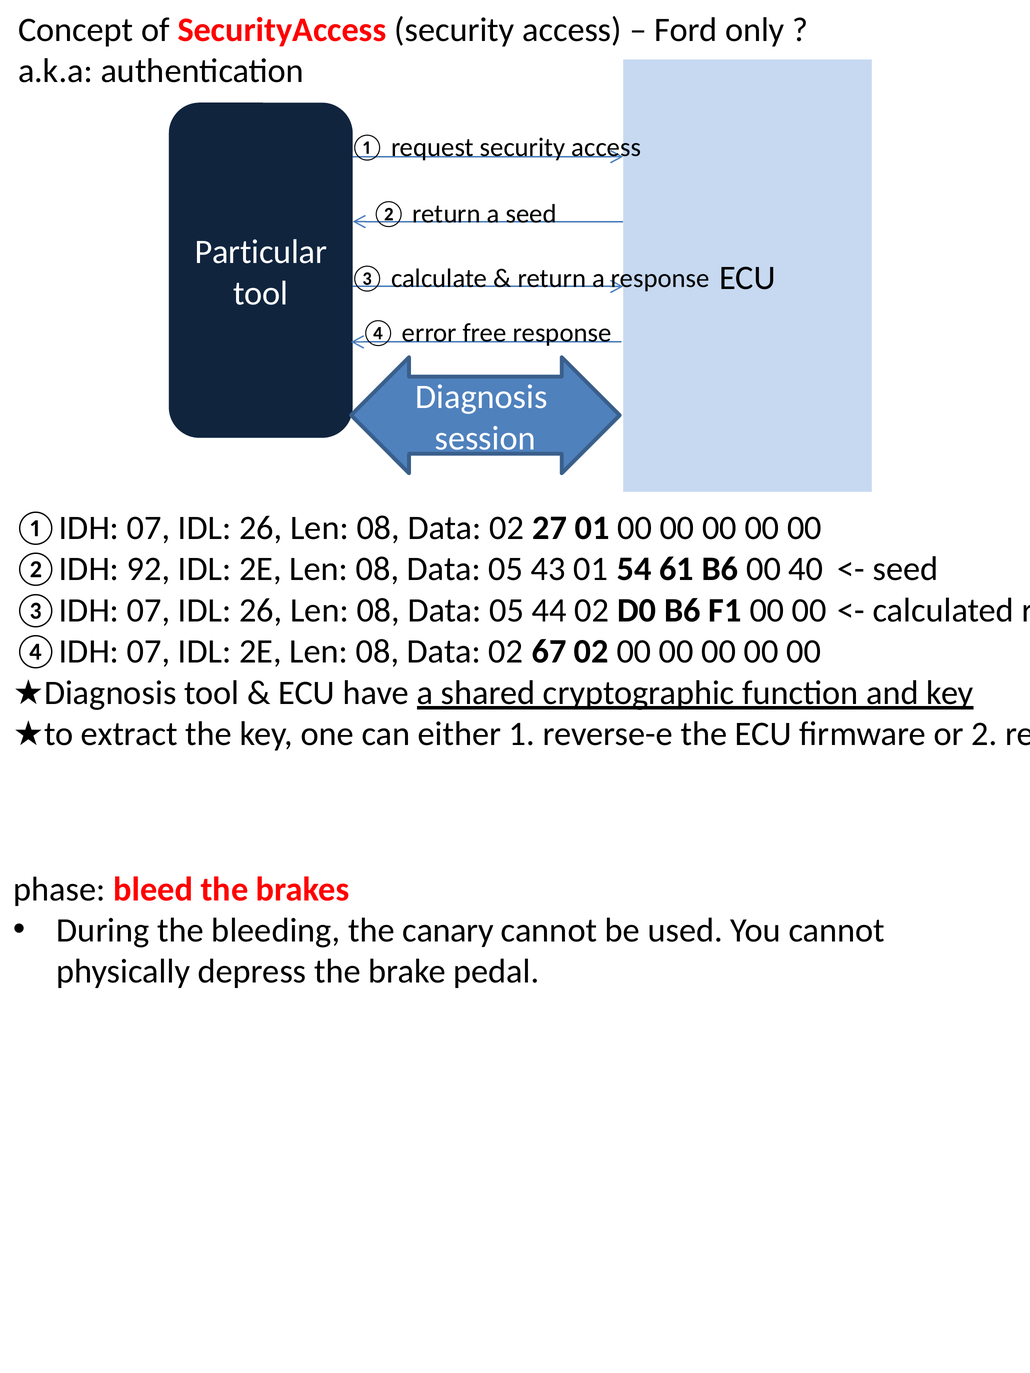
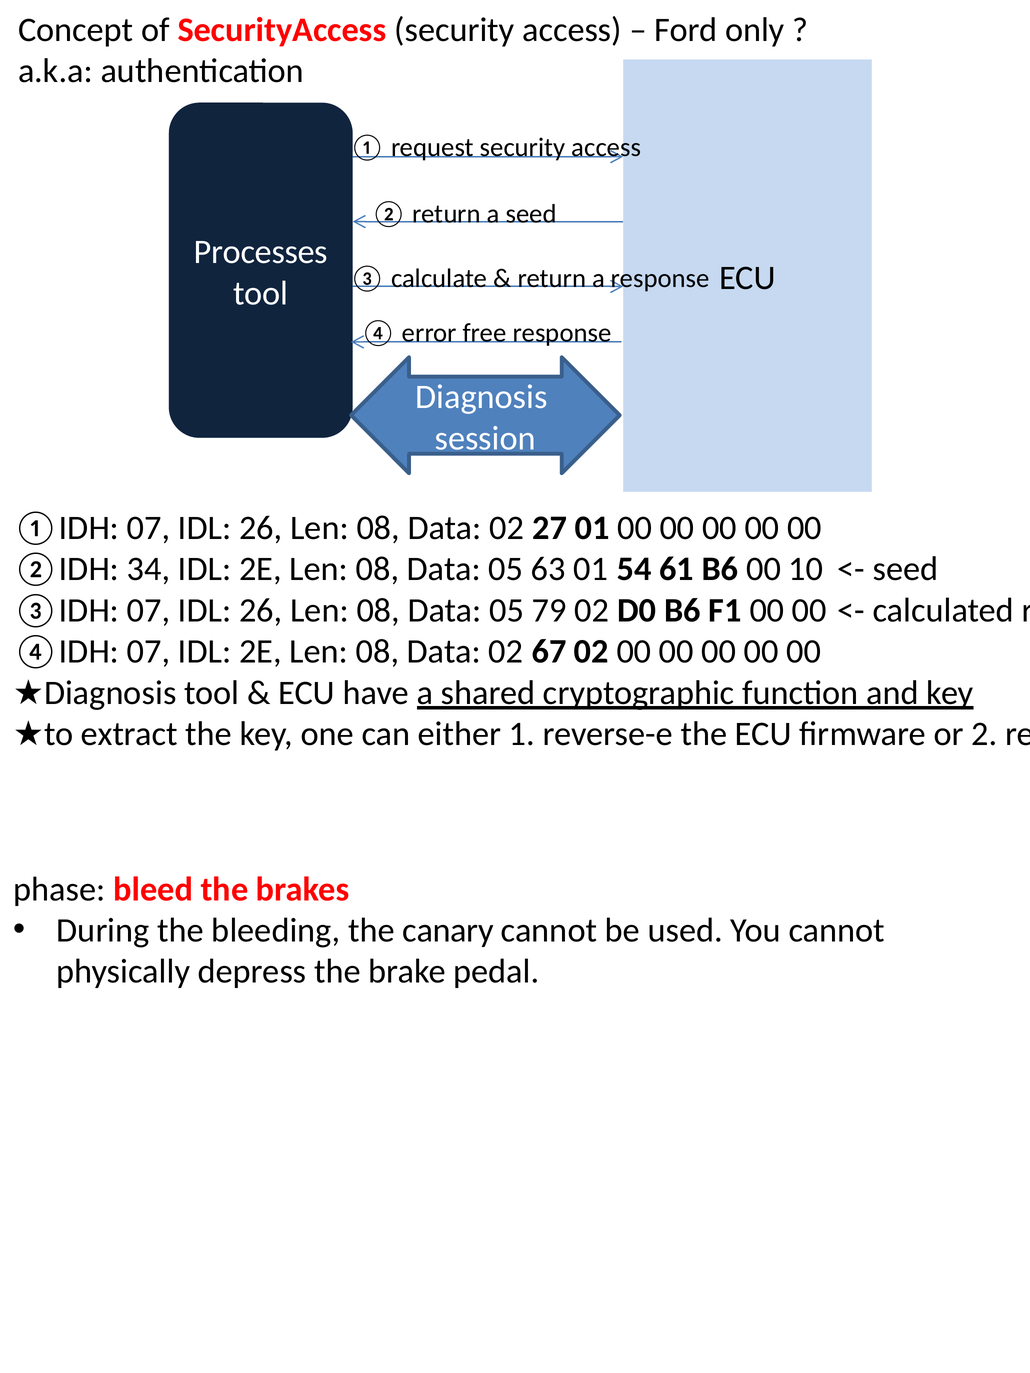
Particular: Particular -> Processes
92: 92 -> 34
43: 43 -> 63
40: 40 -> 10
44: 44 -> 79
